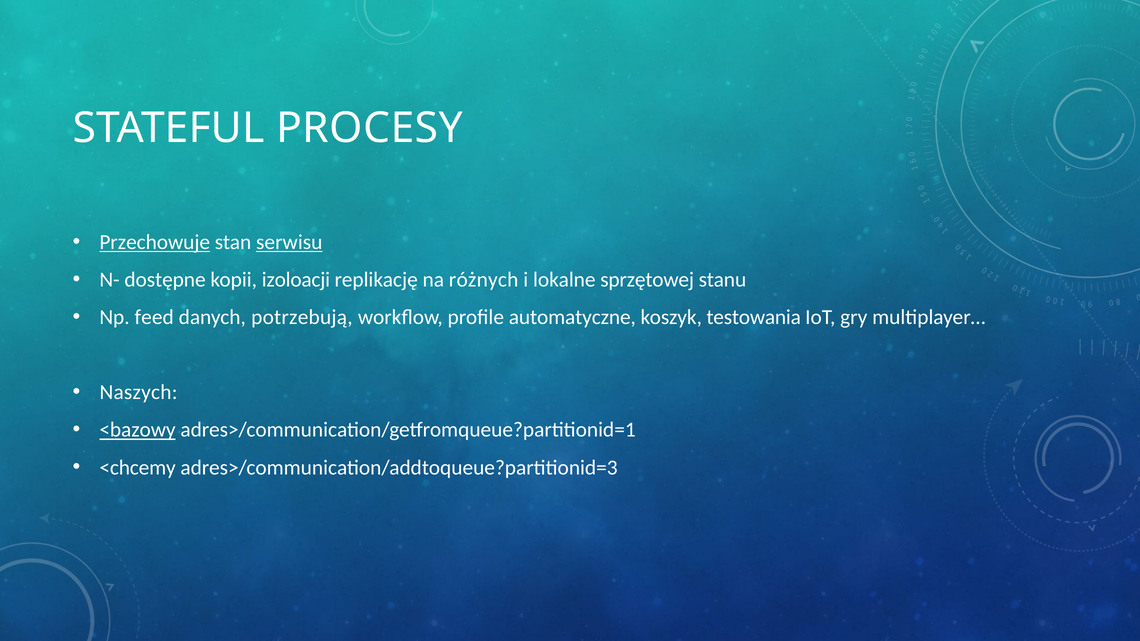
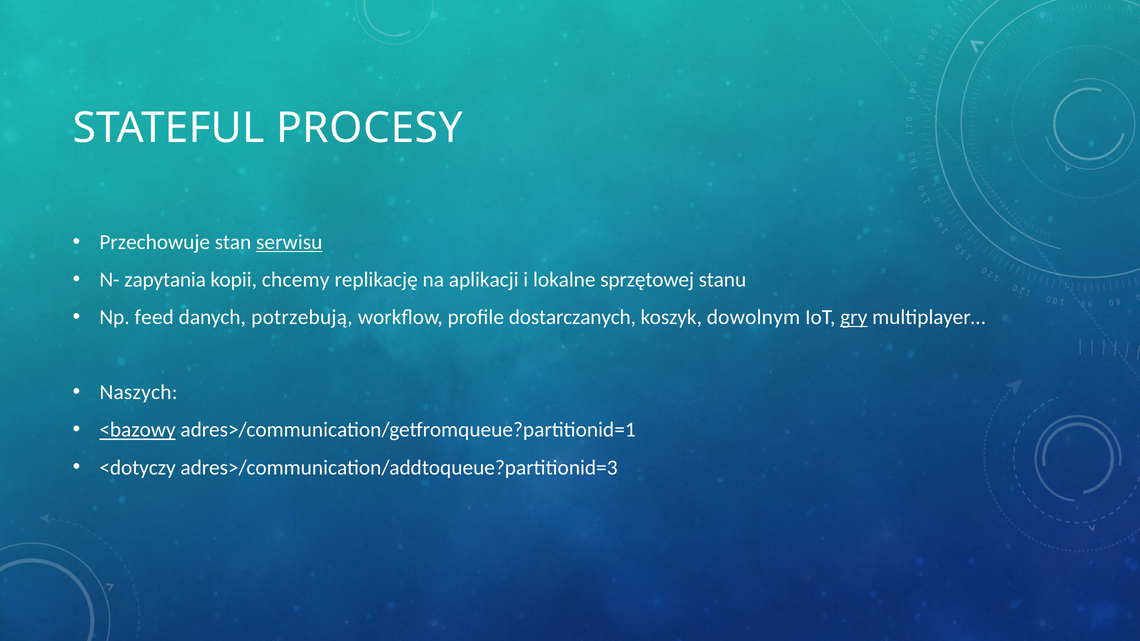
Przechowuje underline: present -> none
dostępne: dostępne -> zapytania
izoloacji: izoloacji -> chcemy
różnych: różnych -> aplikacji
automatyczne: automatyczne -> dostarczanych
testowania: testowania -> dowolnym
gry underline: none -> present
<chcemy: <chcemy -> <dotyczy
